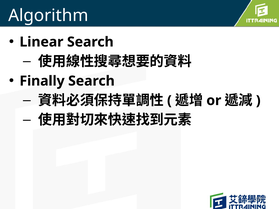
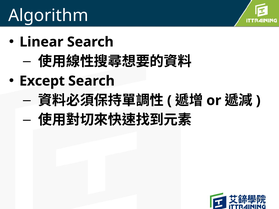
Finally: Finally -> Except
